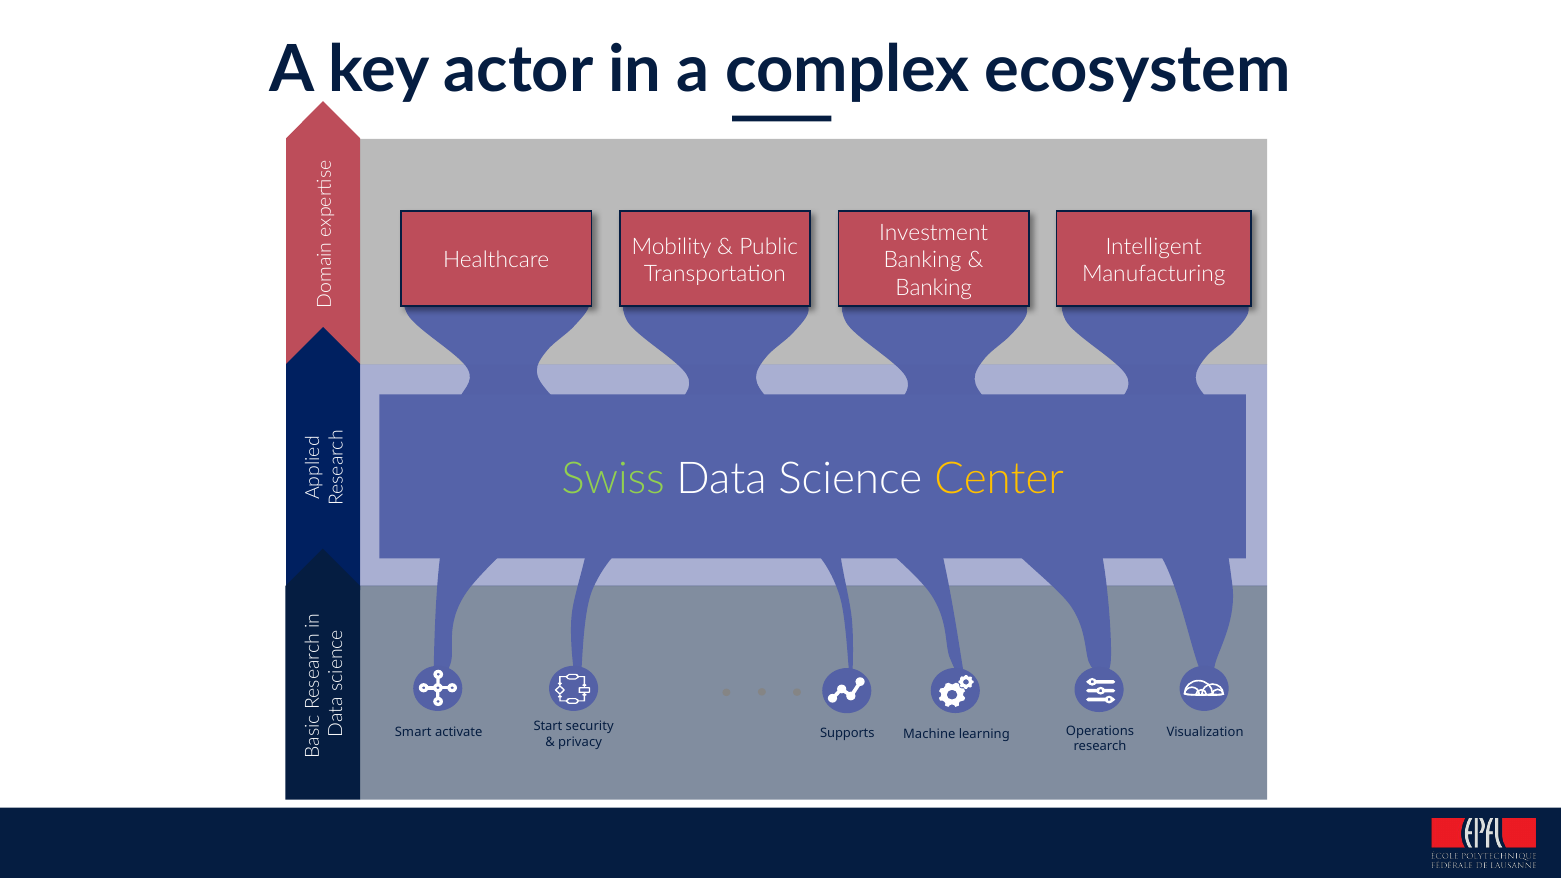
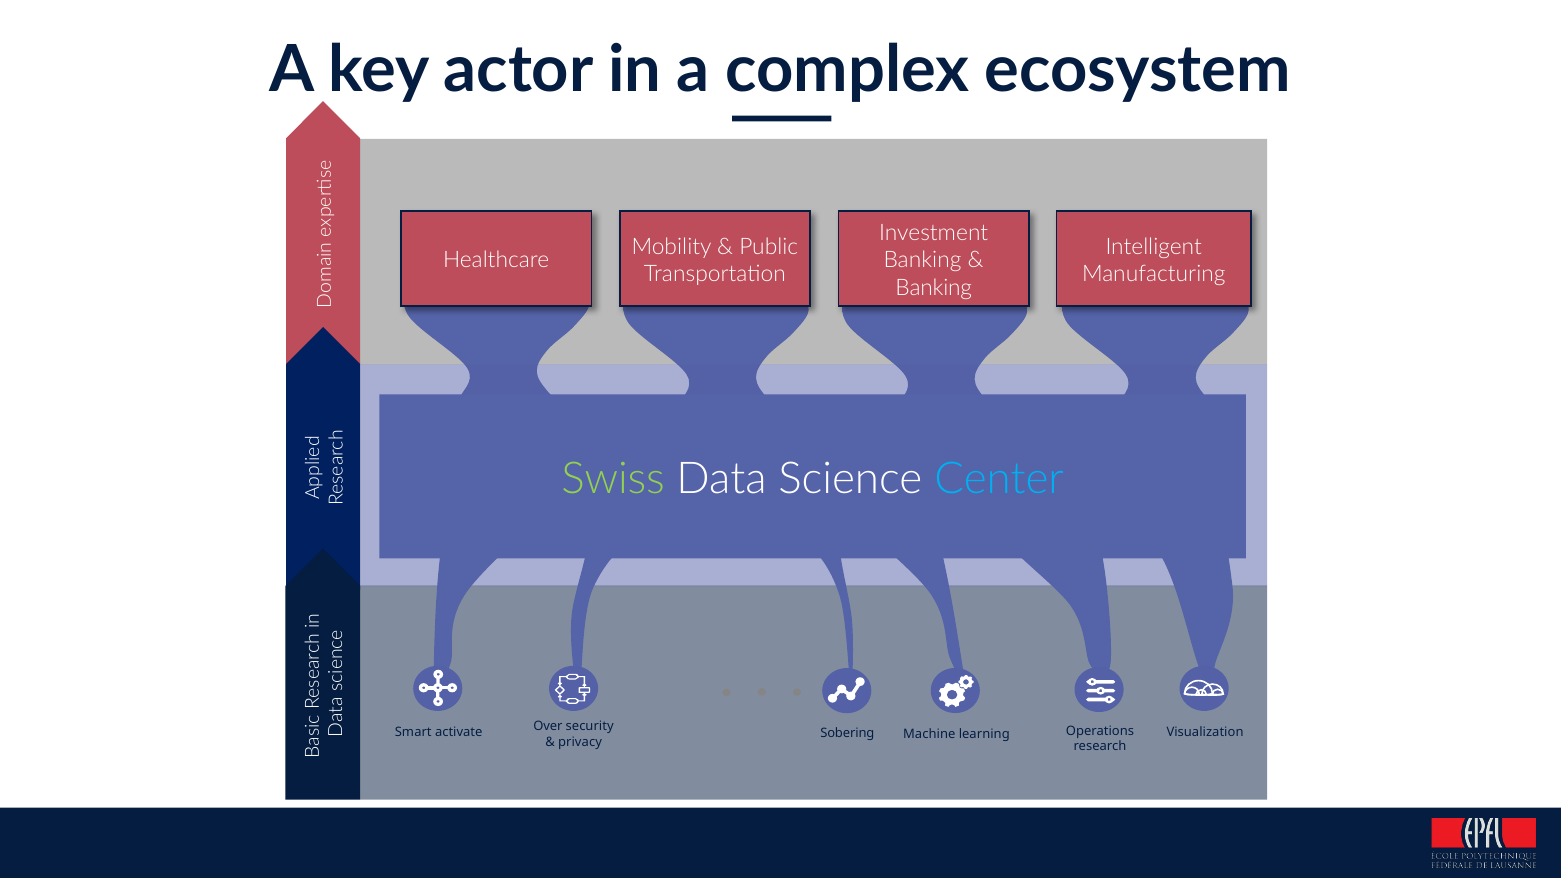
Center colour: yellow -> light blue
Start: Start -> Over
Supports: Supports -> Sobering
